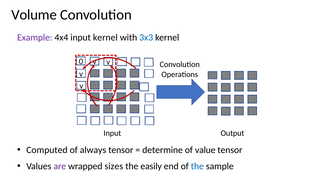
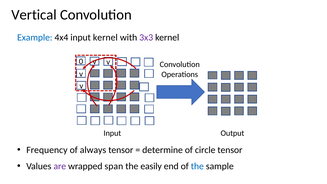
Volume: Volume -> Vertical
Example colour: purple -> blue
3x3 colour: blue -> purple
Computed: Computed -> Frequency
value: value -> circle
sizes: sizes -> span
